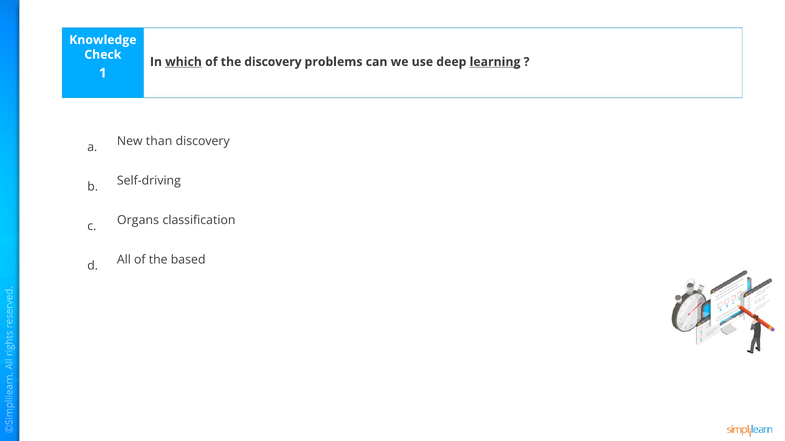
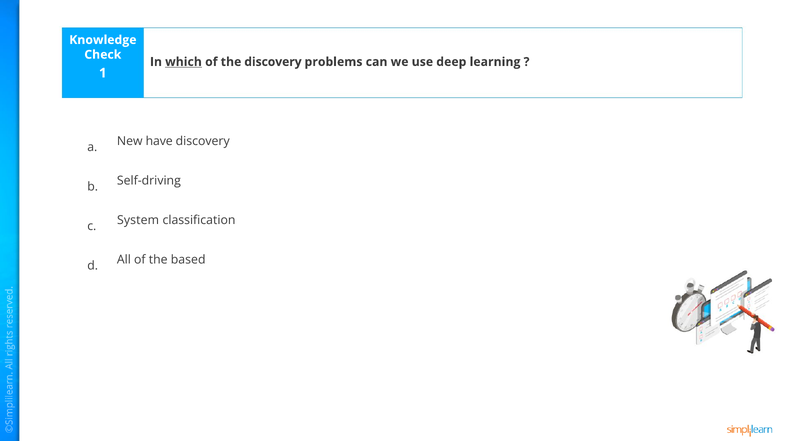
learning underline: present -> none
than: than -> have
Organs: Organs -> System
